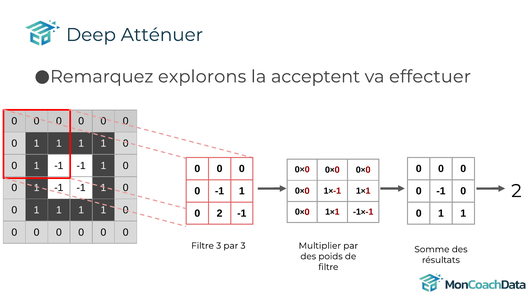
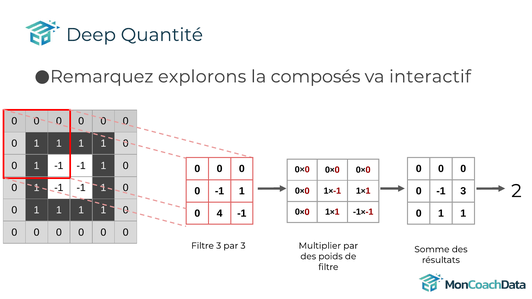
Atténuer: Atténuer -> Quantité
acceptent: acceptent -> composés
effectuer: effectuer -> interactif
-1 0: 0 -> 3
0 2: 2 -> 4
